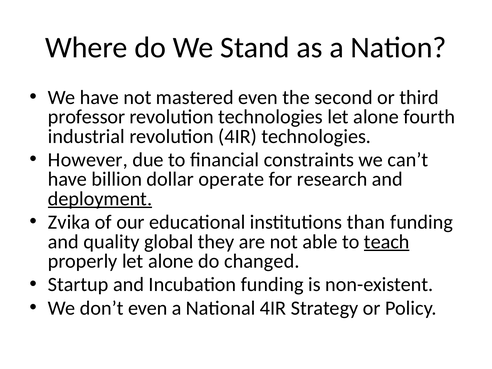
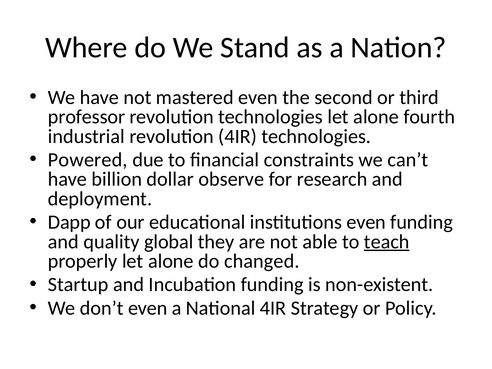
However: However -> Powered
operate: operate -> observe
deployment underline: present -> none
Zvika: Zvika -> Dapp
institutions than: than -> even
